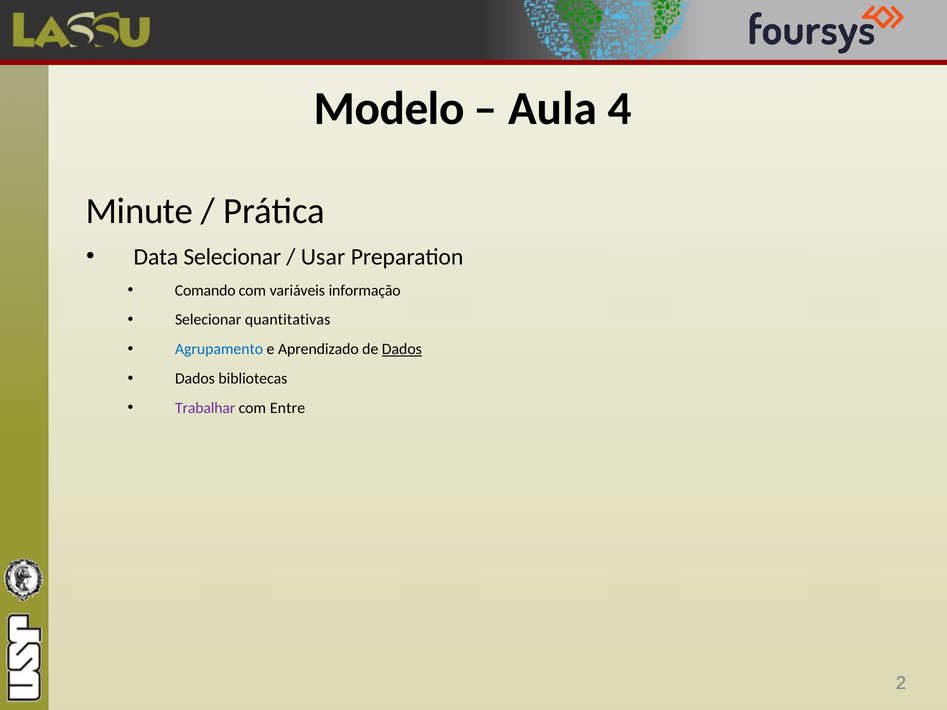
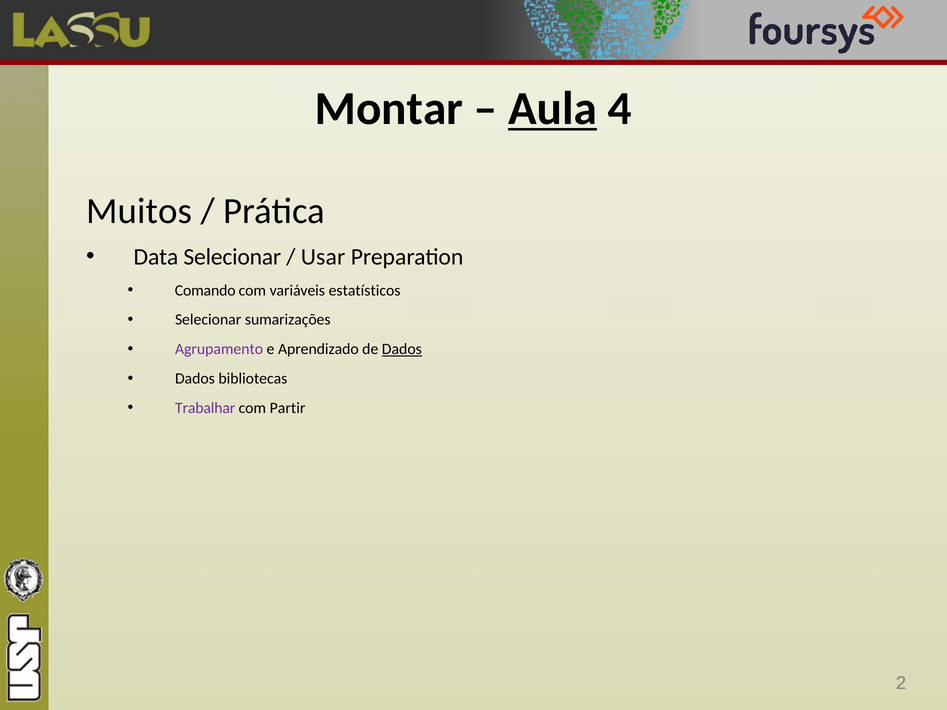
Modelo: Modelo -> Montar
Aula underline: none -> present
Minute: Minute -> Muitos
informação: informação -> estatísticos
quantitativas: quantitativas -> sumarizações
Agrupamento colour: blue -> purple
Entre: Entre -> Partir
